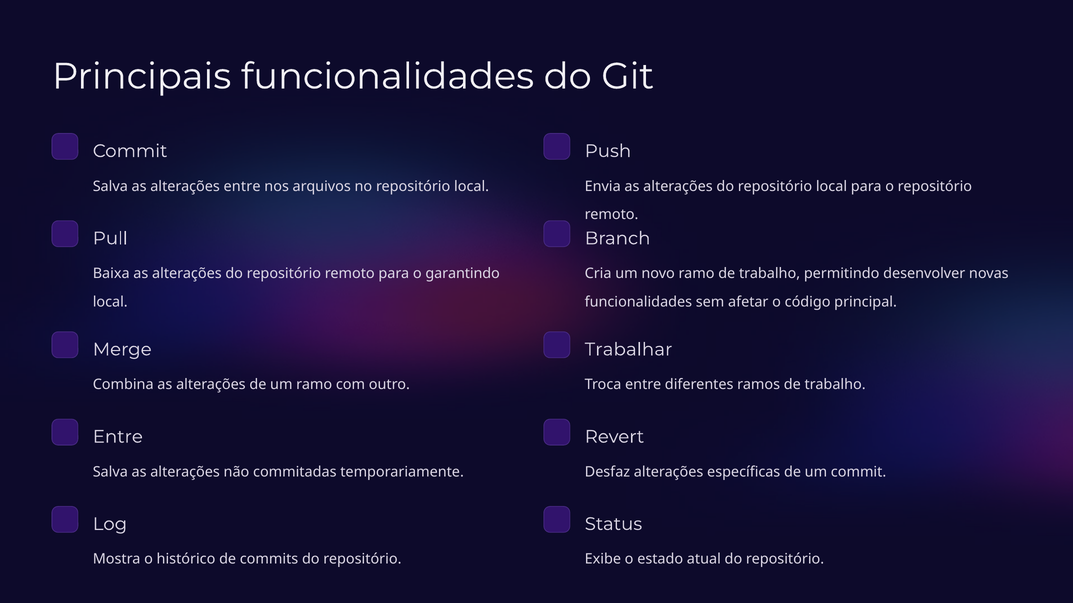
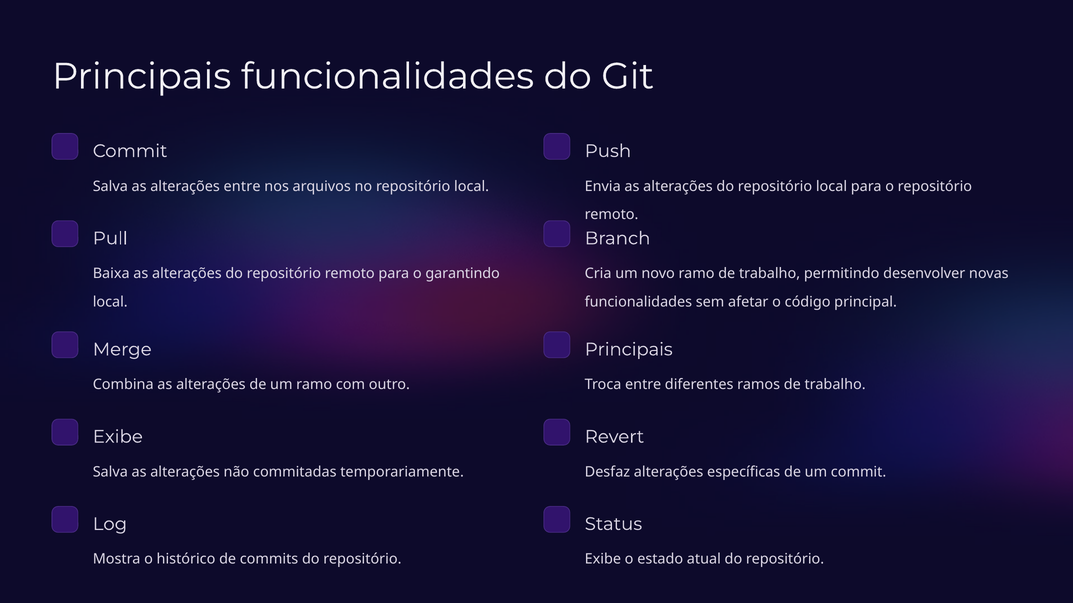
Trabalhar at (629, 350): Trabalhar -> Principais
Entre at (118, 437): Entre -> Exibe
